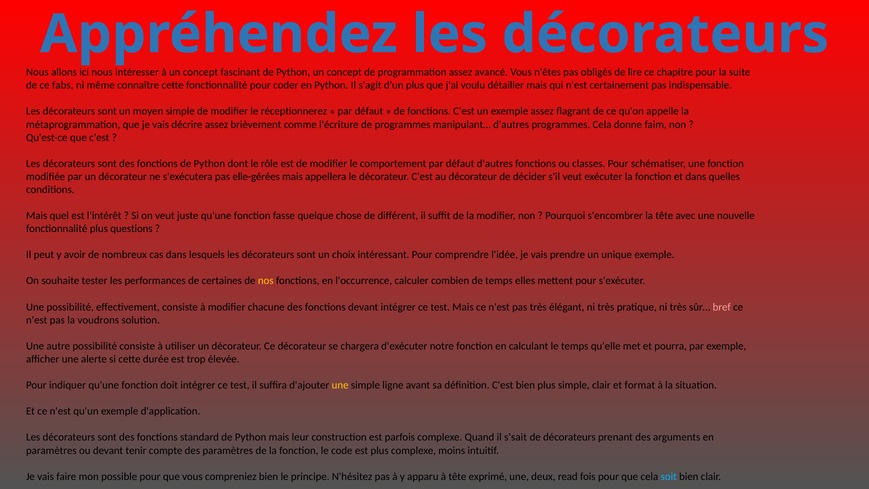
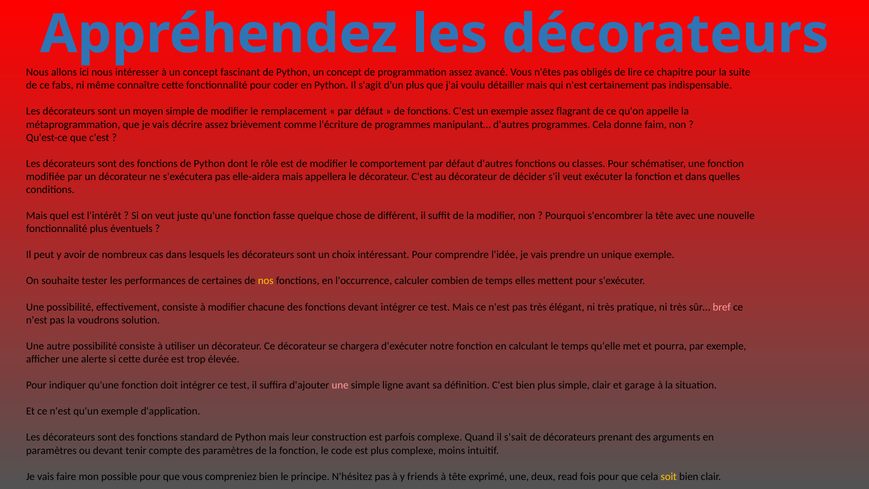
réceptionnerez: réceptionnerez -> remplacement
elle-gérées: elle-gérées -> elle-aidera
questions: questions -> éventuels
une at (340, 385) colour: yellow -> pink
format: format -> garage
apparu: apparu -> friends
soit colour: light blue -> yellow
